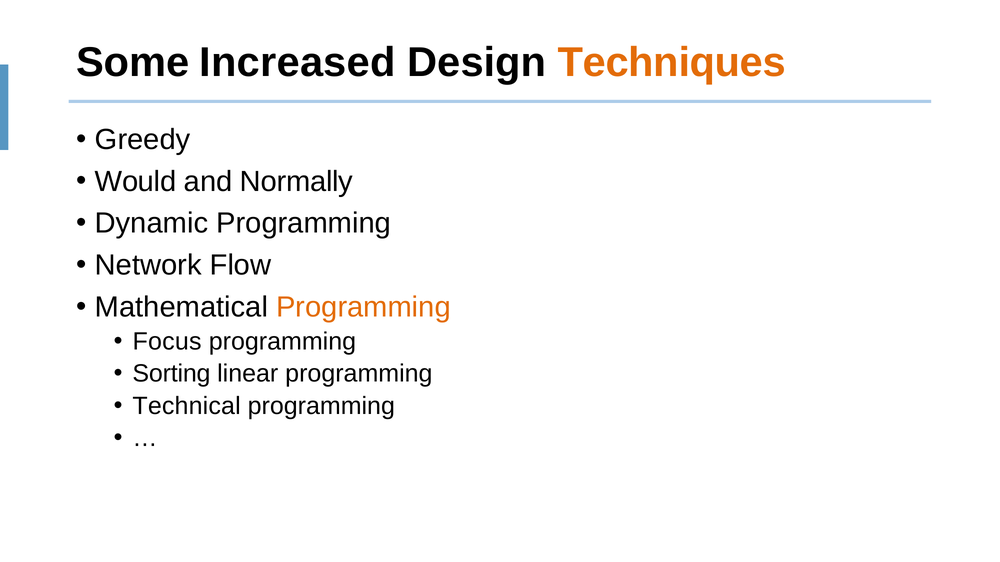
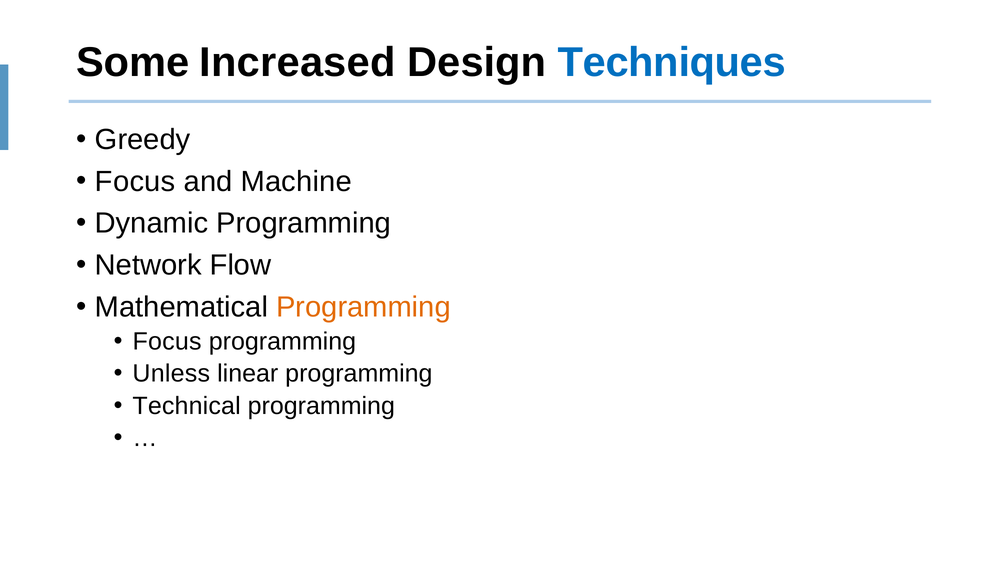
Techniques colour: orange -> blue
Would at (136, 182): Would -> Focus
Normally: Normally -> Machine
Sorting: Sorting -> Unless
